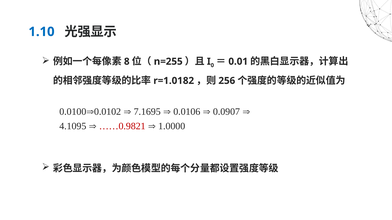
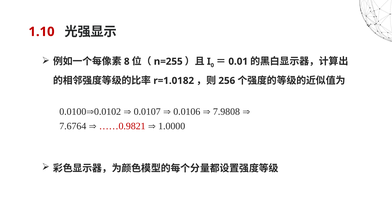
1.10 colour: blue -> red
7.1695: 7.1695 -> 0.0107
0.0907: 0.0907 -> 7.9808
4.1095: 4.1095 -> 7.6764
